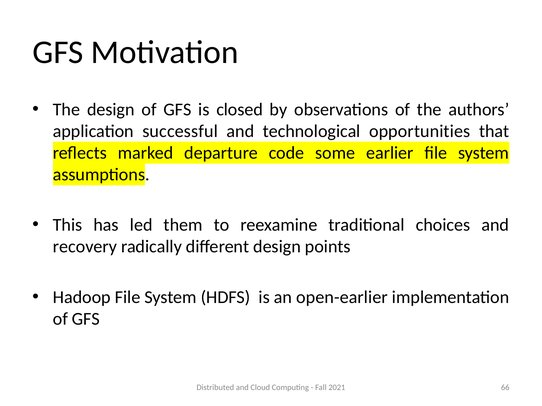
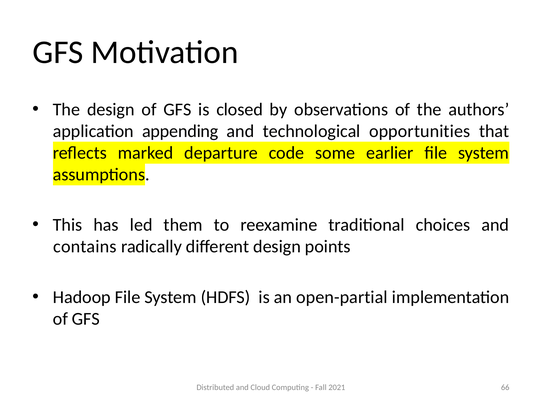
successful: successful -> appending
recovery: recovery -> contains
open-earlier: open-earlier -> open-partial
